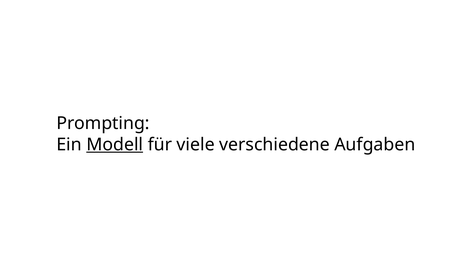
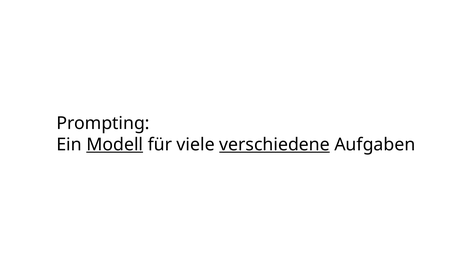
verschiedene underline: none -> present
